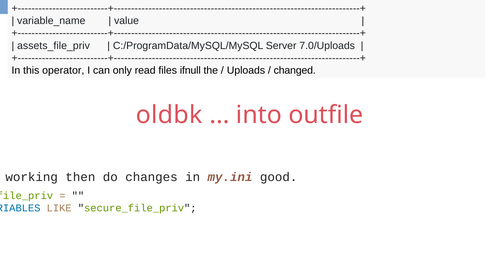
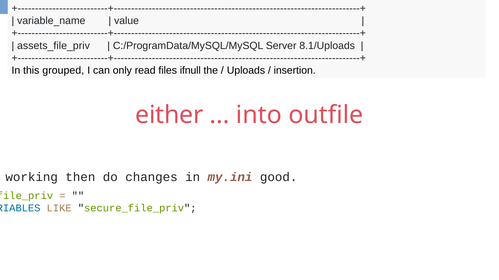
7.0/Uploads: 7.0/Uploads -> 8.1/Uploads
operator: operator -> grouped
changed: changed -> insertion
oldbk: oldbk -> either
